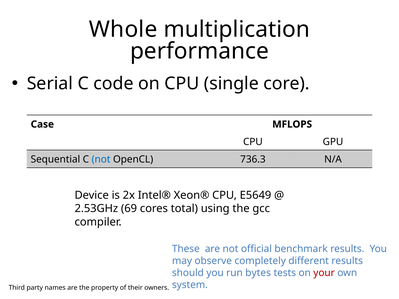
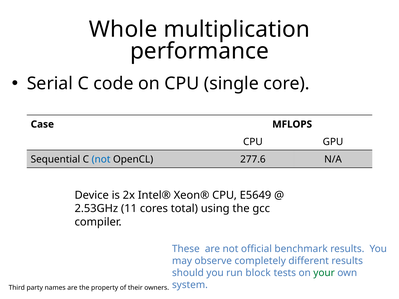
736.3: 736.3 -> 277.6
69: 69 -> 11
bytes: bytes -> block
your colour: red -> green
